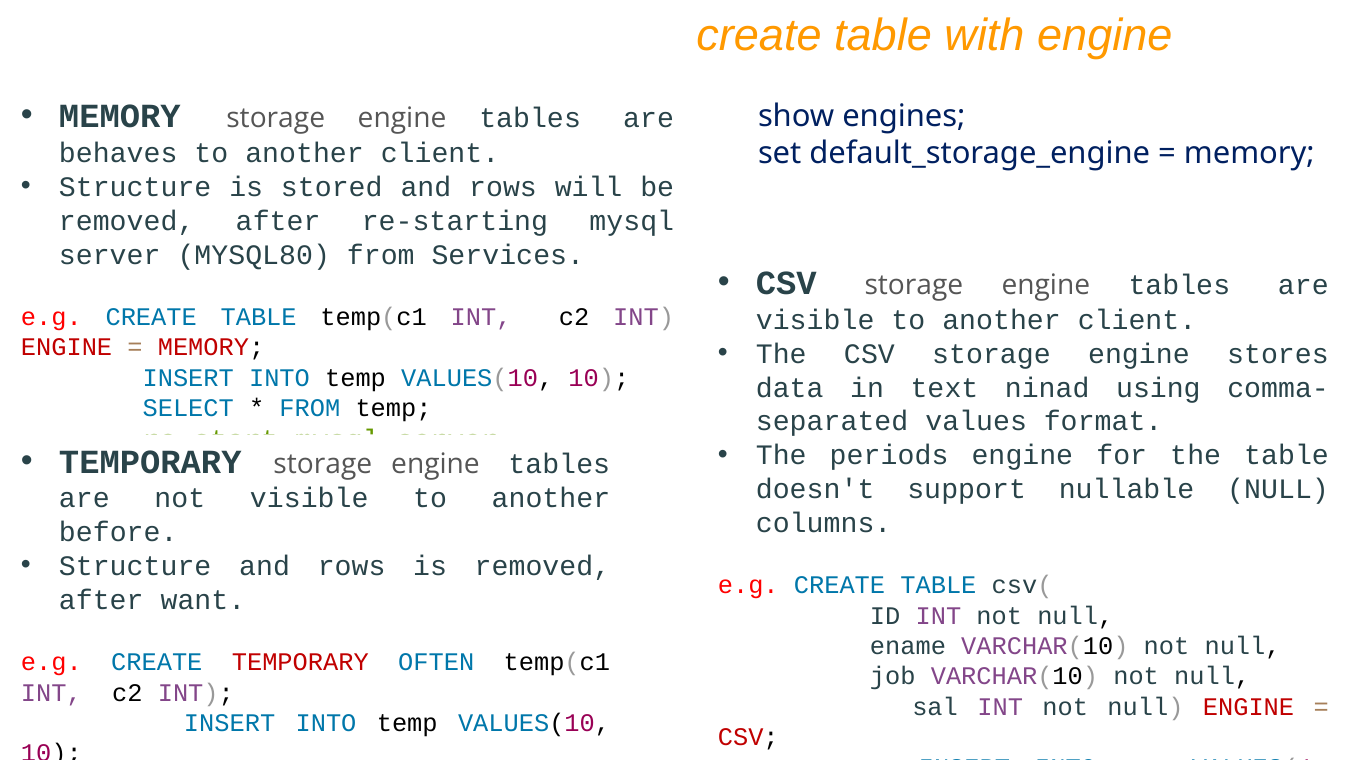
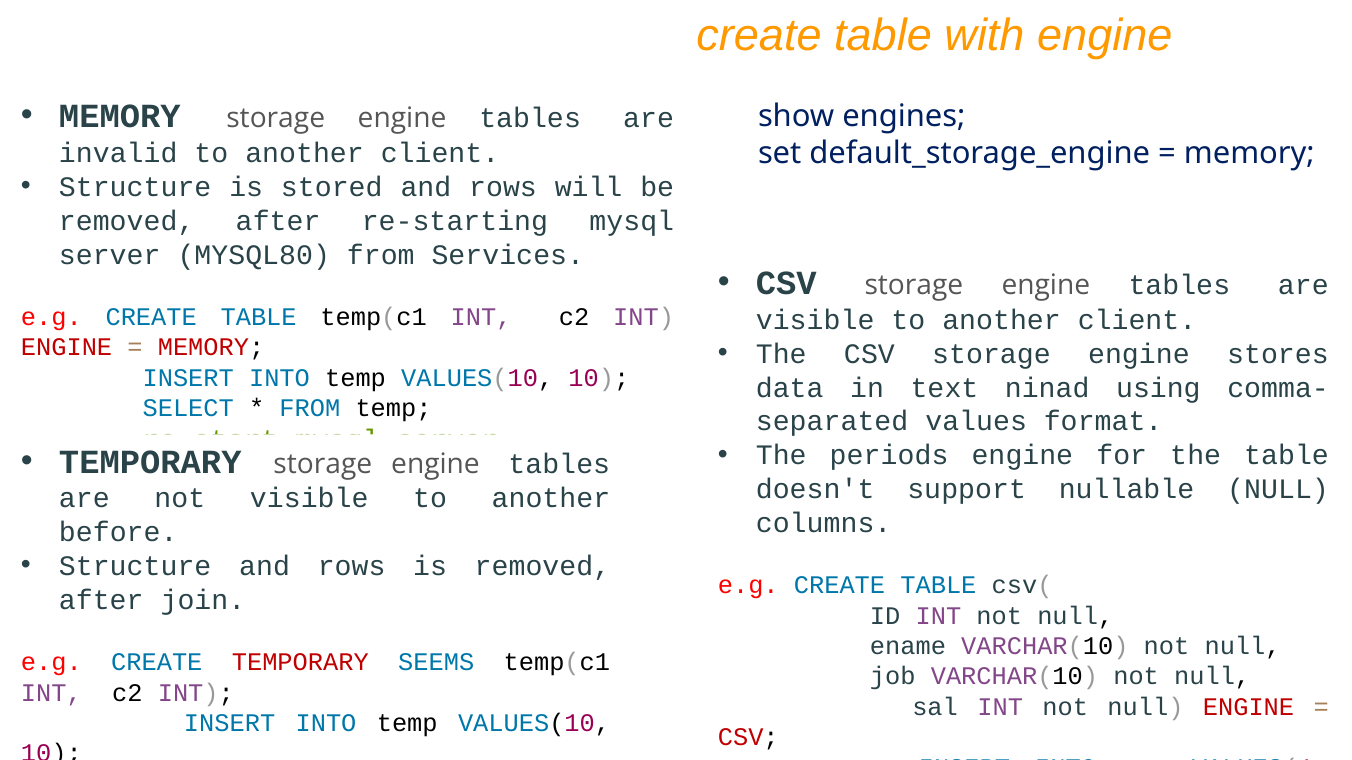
behaves: behaves -> invalid
want: want -> join
OFTEN: OFTEN -> SEEMS
